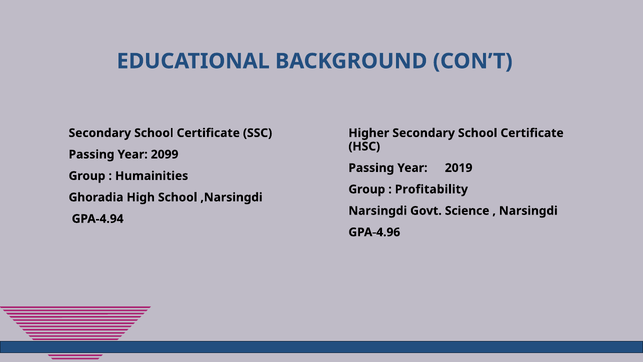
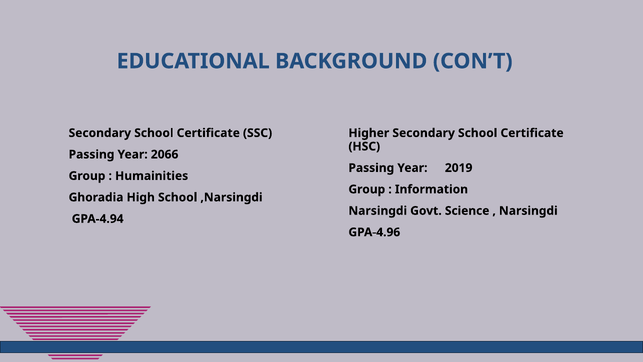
2099: 2099 -> 2066
Profitability: Profitability -> Information
